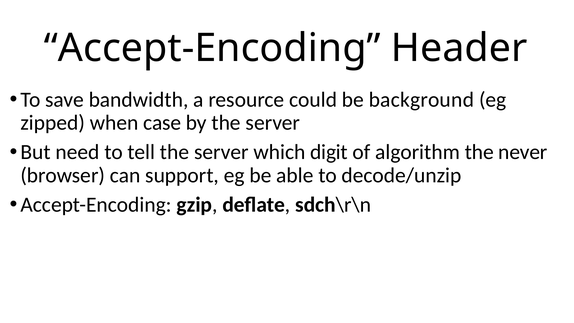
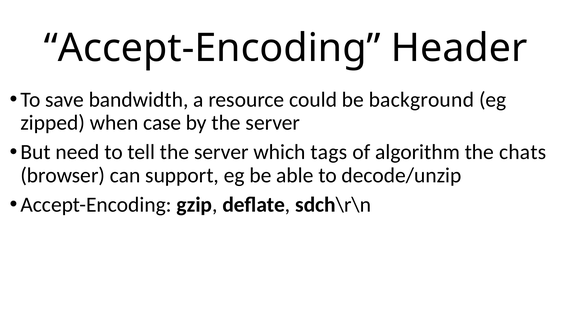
digit: digit -> tags
never: never -> chats
